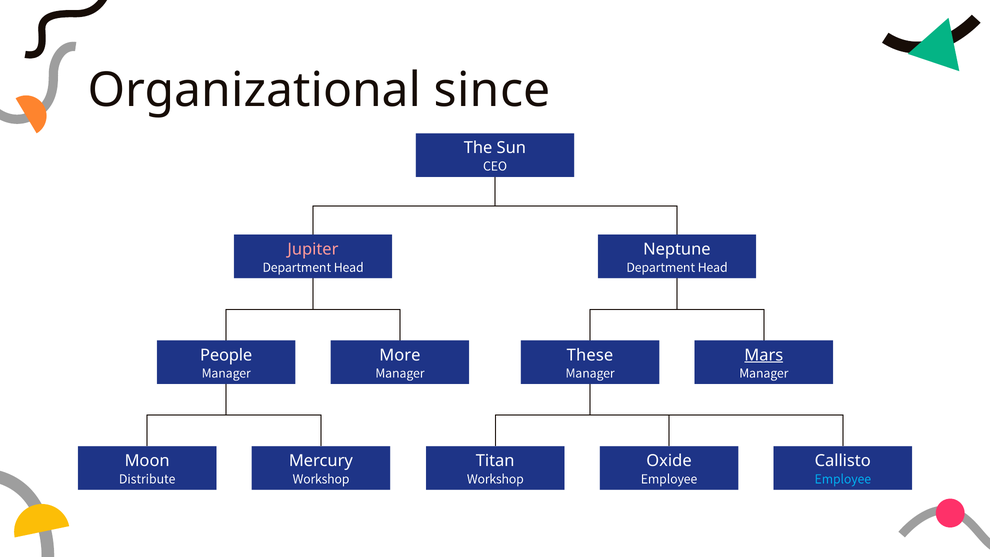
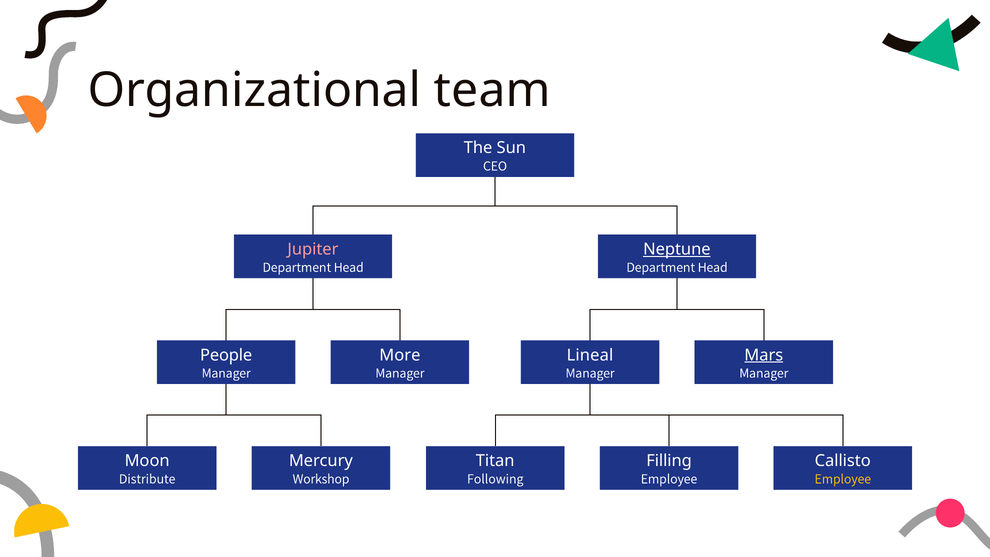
since: since -> team
Neptune underline: none -> present
These: These -> Lineal
Oxide: Oxide -> Filling
Workshop at (495, 479): Workshop -> Following
Employee at (843, 479) colour: light blue -> yellow
